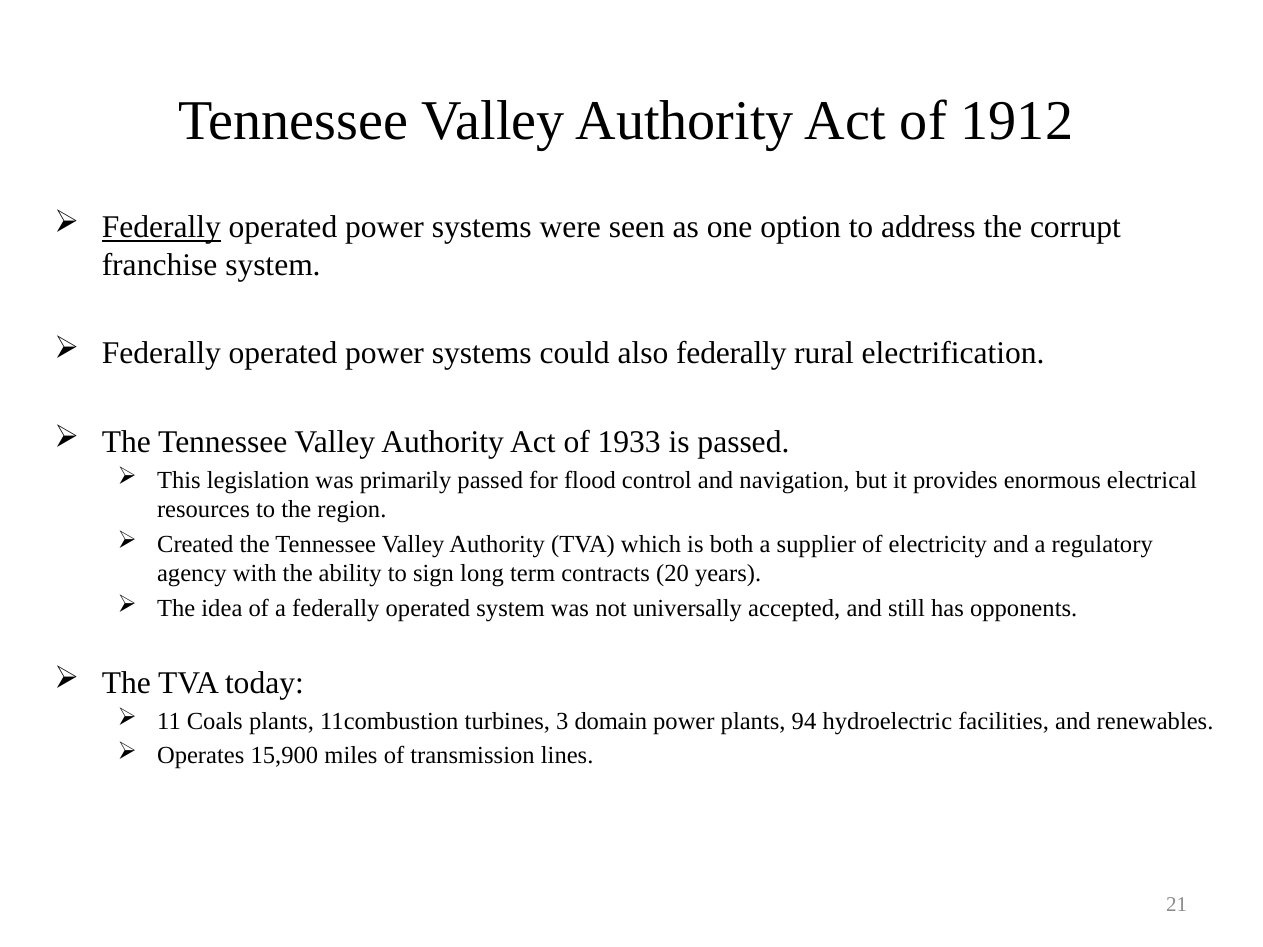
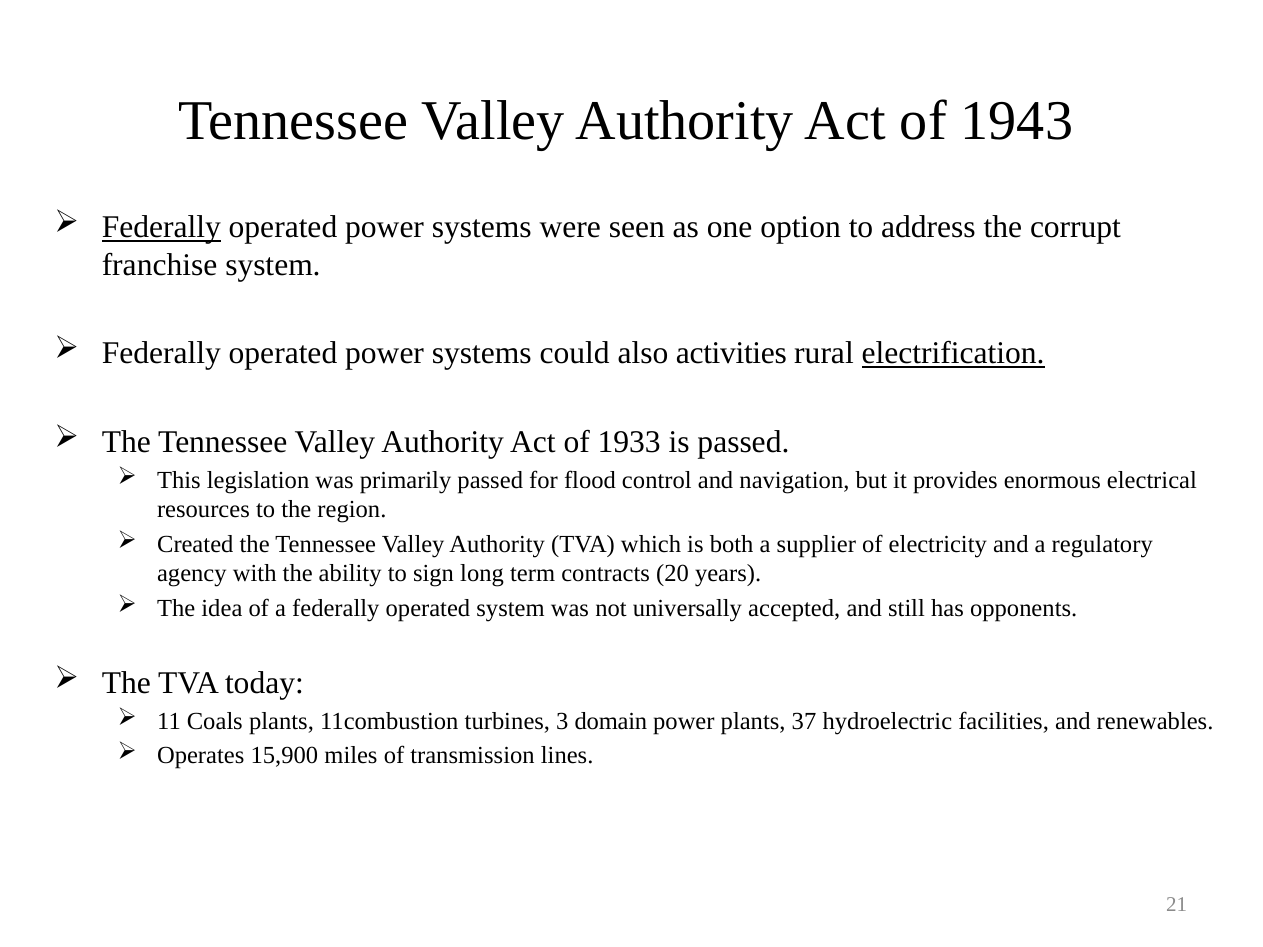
1912: 1912 -> 1943
also federally: federally -> activities
electrification underline: none -> present
94: 94 -> 37
